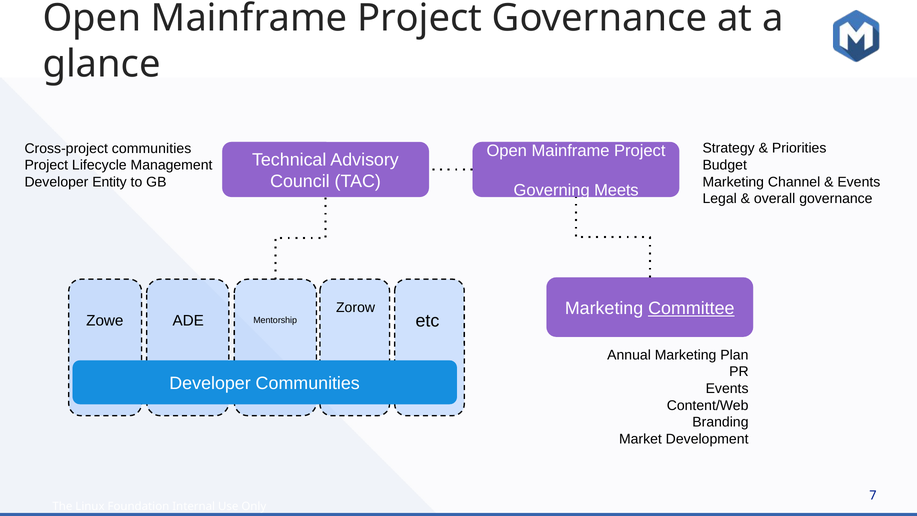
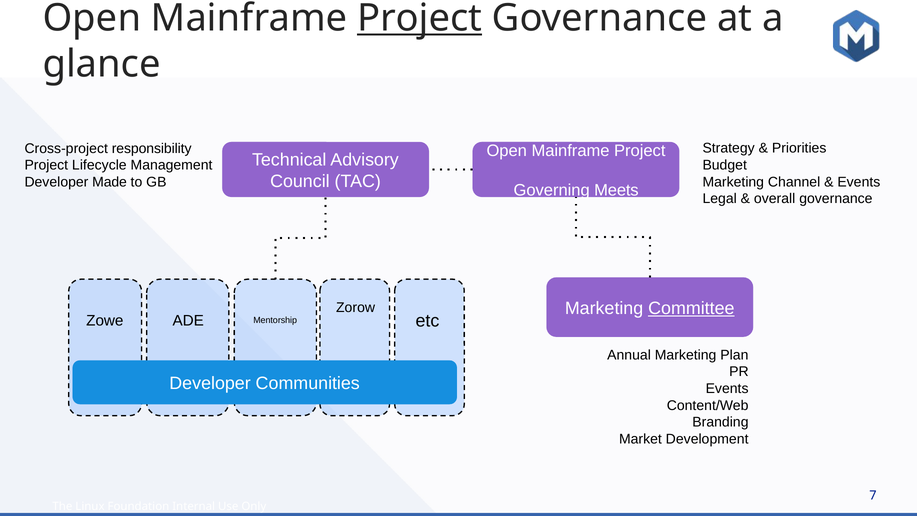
Project at (420, 18) underline: none -> present
Cross-project communities: communities -> responsibility
Entity: Entity -> Made
